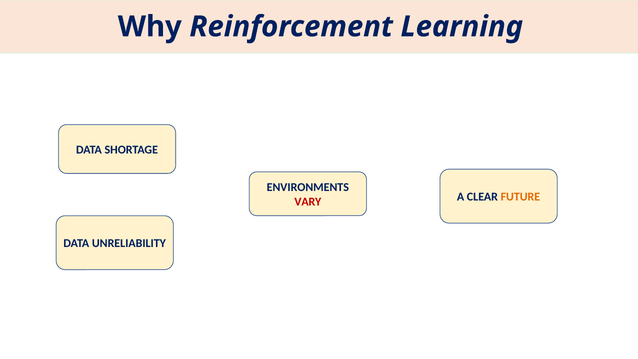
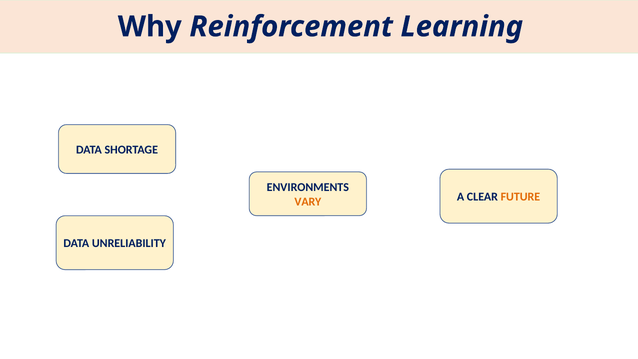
VARY colour: red -> orange
